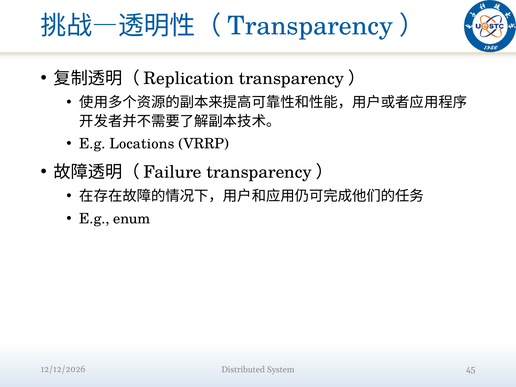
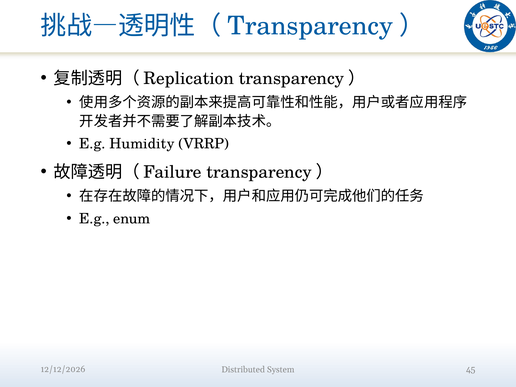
Locations: Locations -> Humidity
